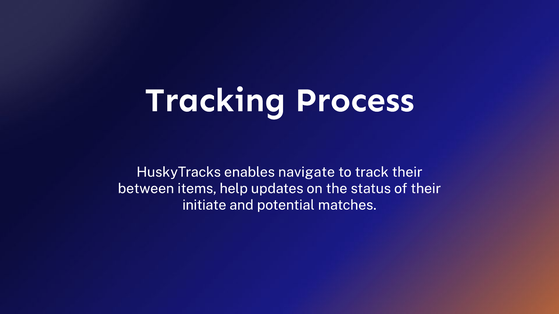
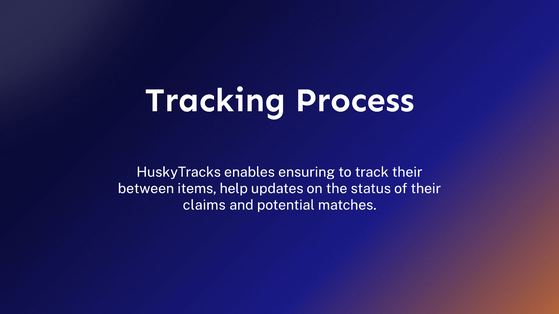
navigate: navigate -> ensuring
initiate: initiate -> claims
